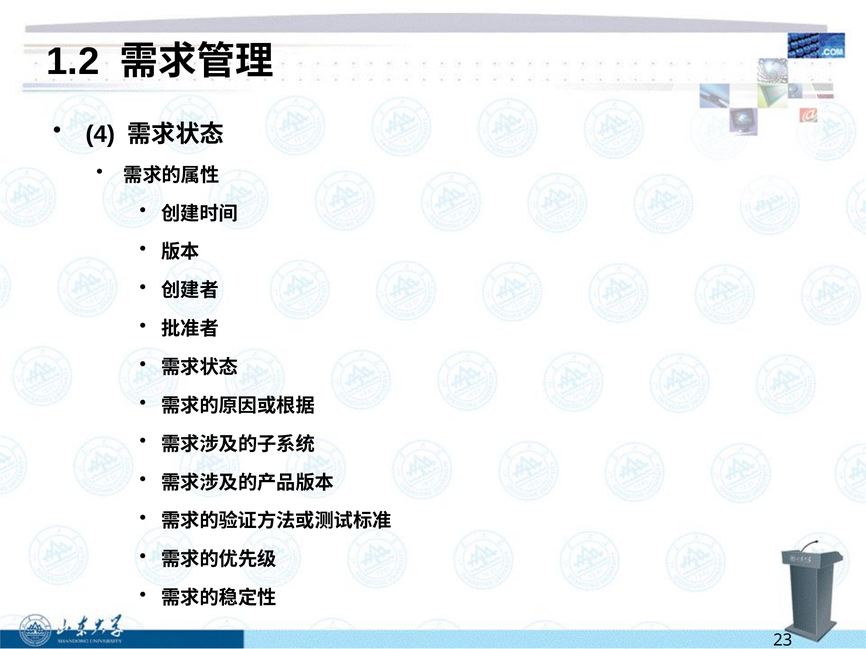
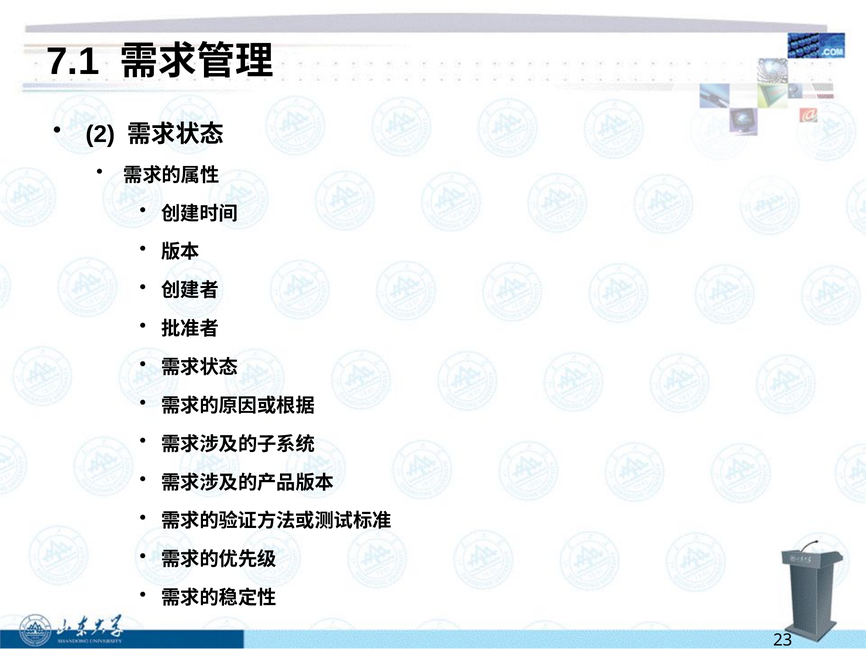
1.2: 1.2 -> 7.1
4: 4 -> 2
